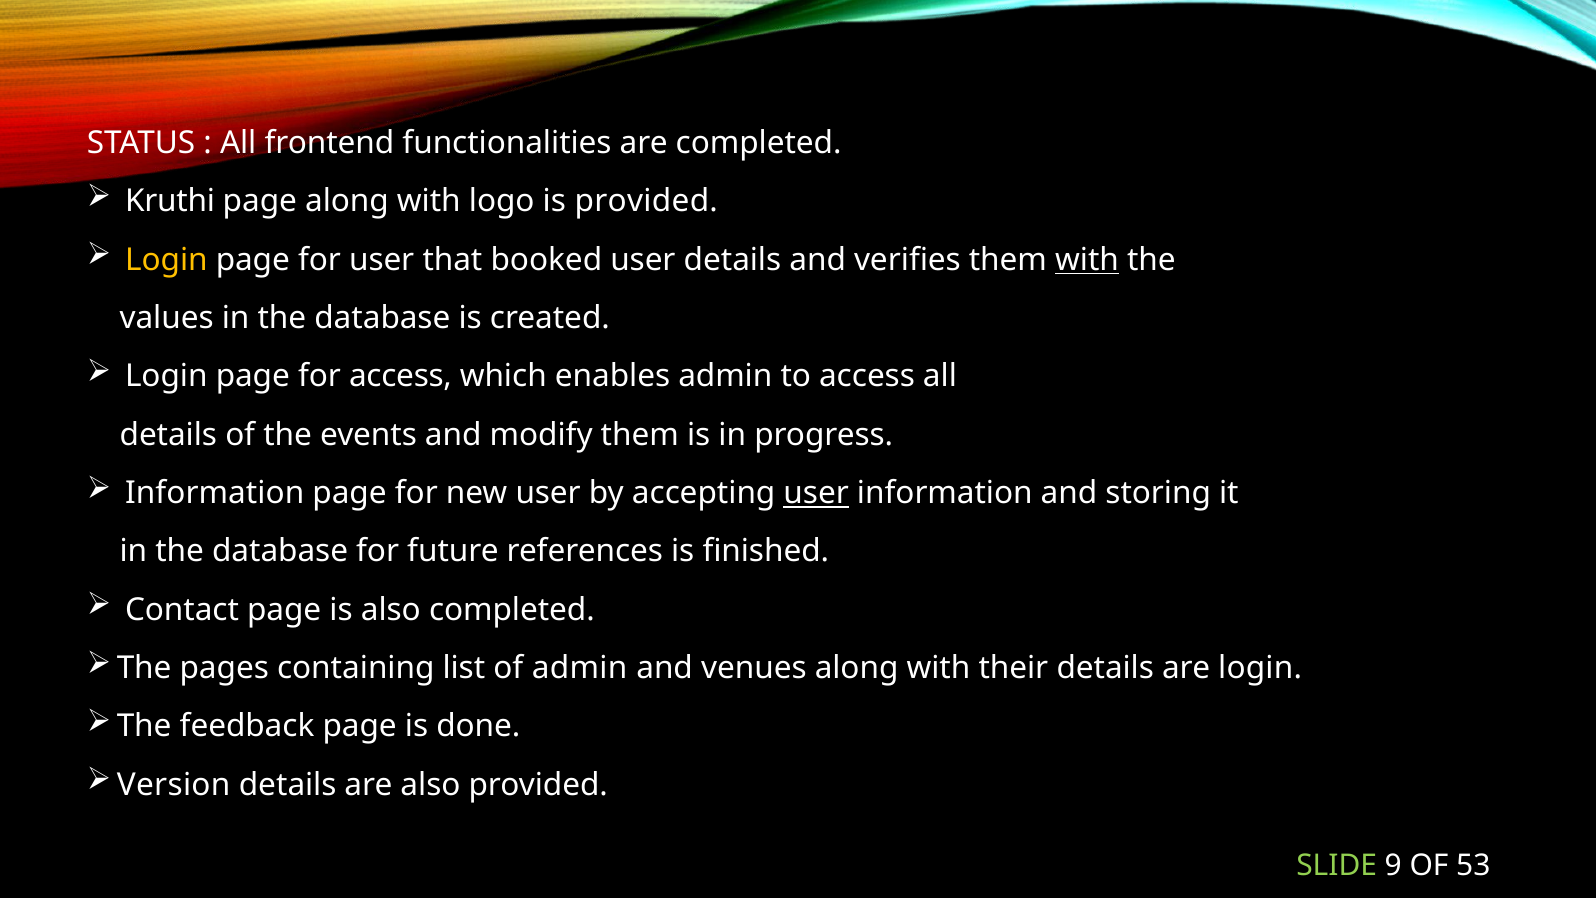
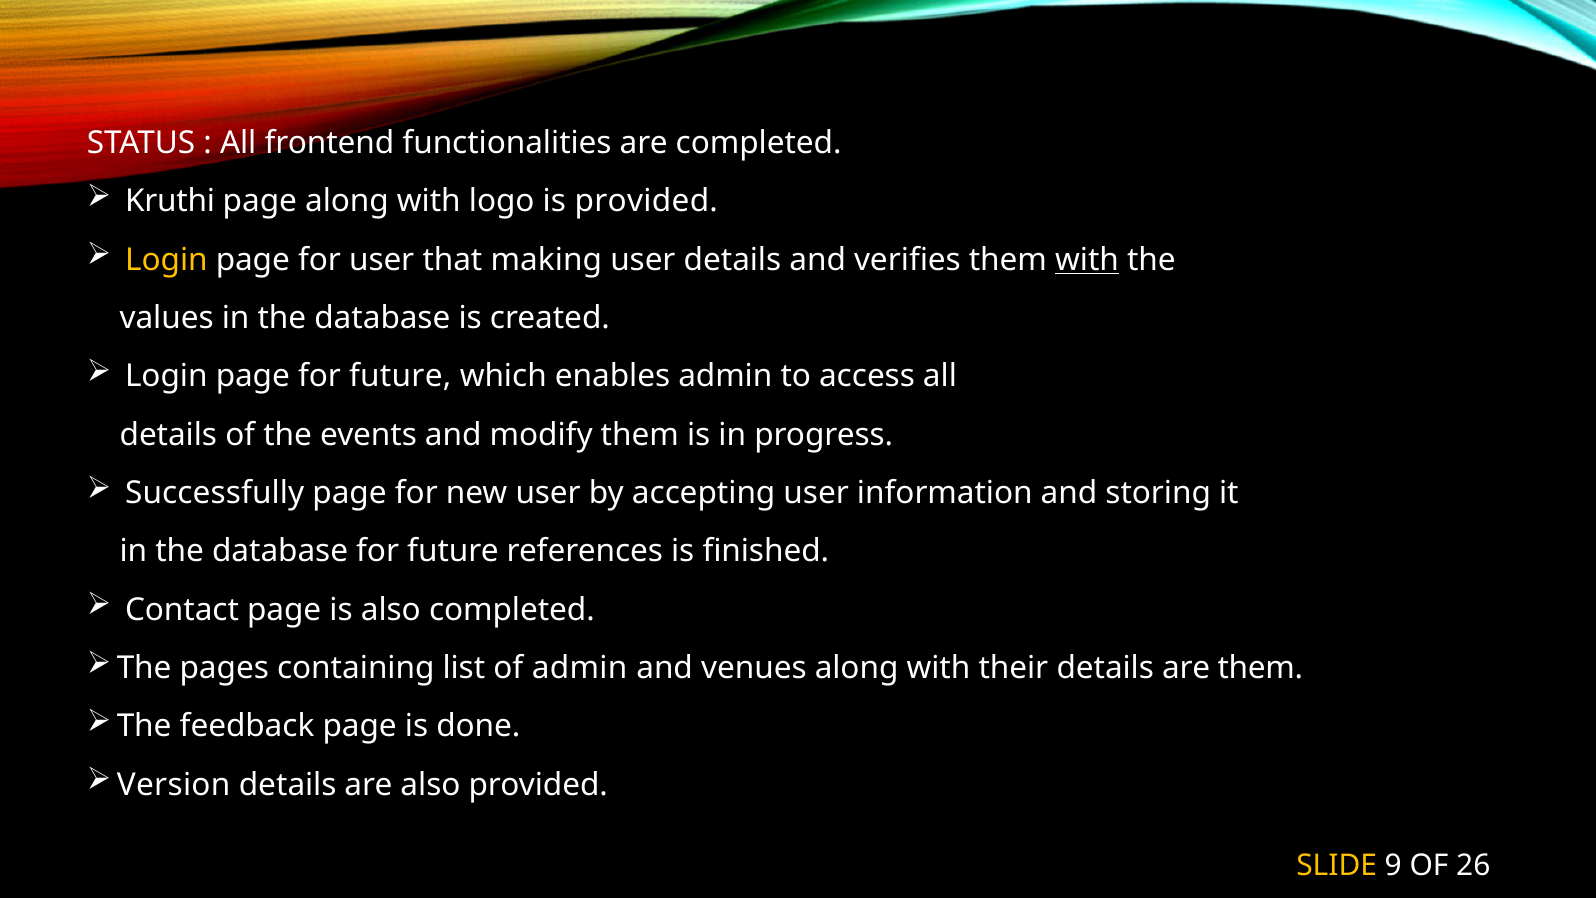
booked: booked -> making
page for access: access -> future
Information at (215, 493): Information -> Successfully
user at (816, 493) underline: present -> none
are login: login -> them
SLIDE colour: light green -> yellow
53: 53 -> 26
